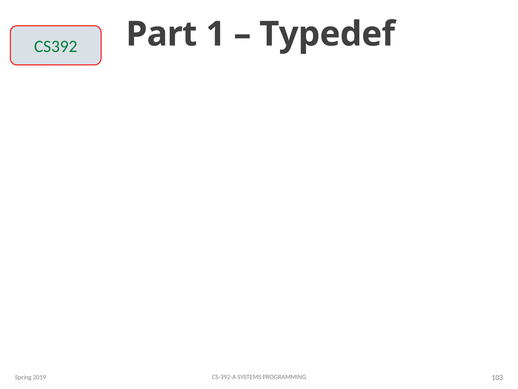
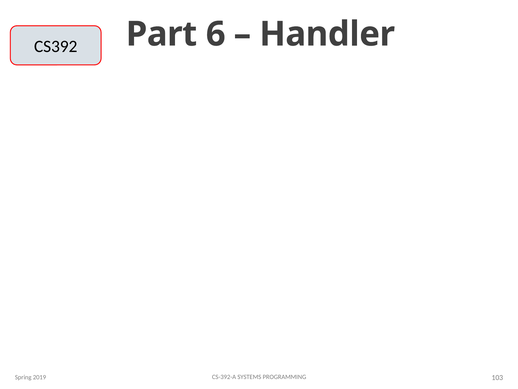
1: 1 -> 6
Typedef: Typedef -> Handler
CS392 colour: green -> black
